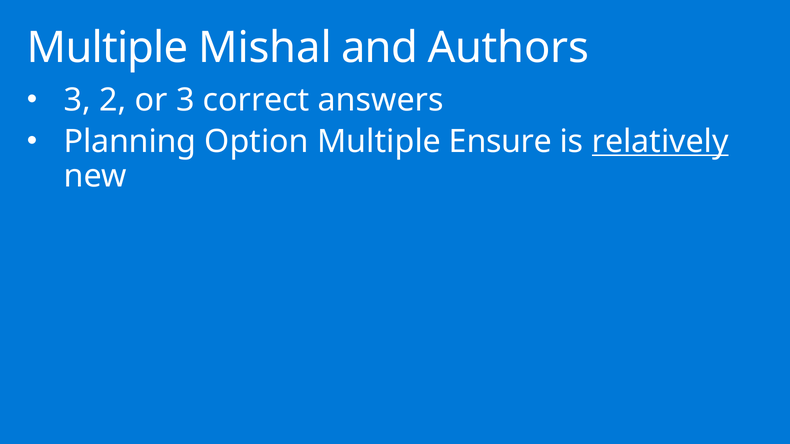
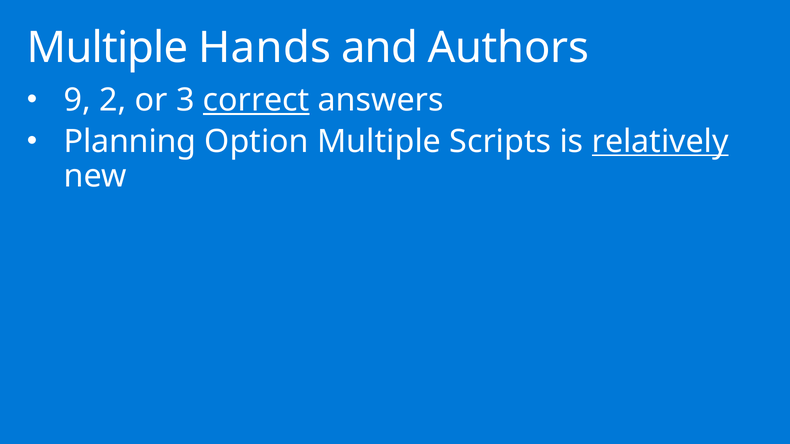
Mishal: Mishal -> Hands
3 at (78, 100): 3 -> 9
correct underline: none -> present
Ensure: Ensure -> Scripts
